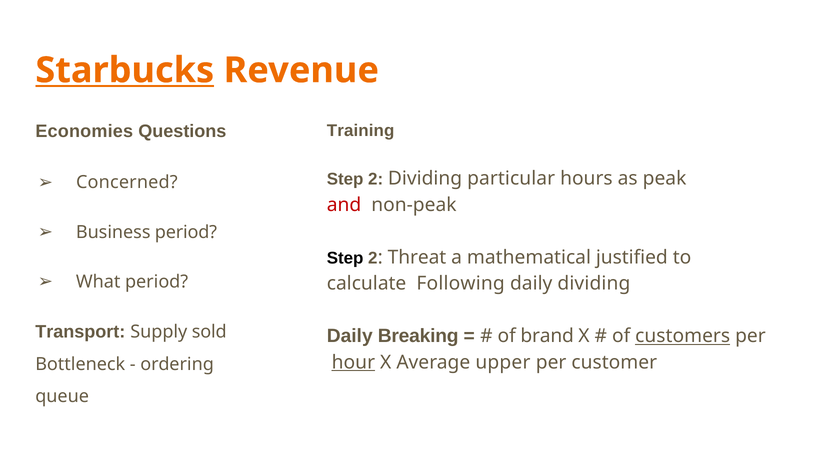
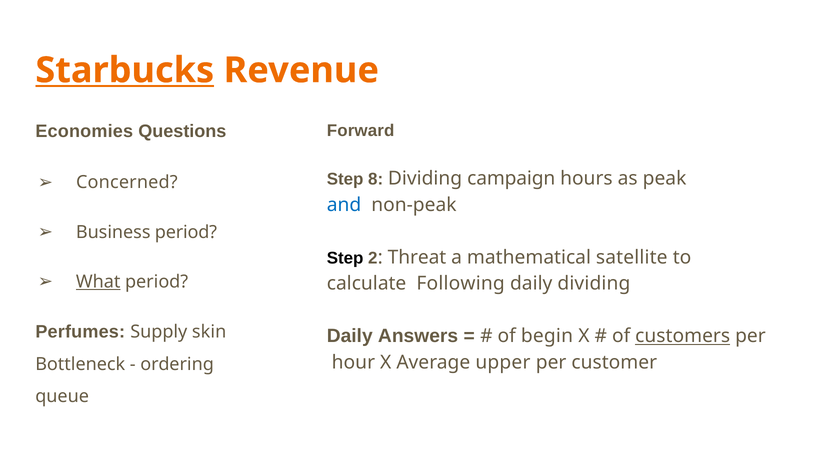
Training: Training -> Forward
2 at (376, 180): 2 -> 8
particular: particular -> campaign
and colour: red -> blue
justified: justified -> satellite
What underline: none -> present
Transport: Transport -> Perfumes
sold: sold -> skin
Breaking: Breaking -> Answers
brand: brand -> begin
hour underline: present -> none
